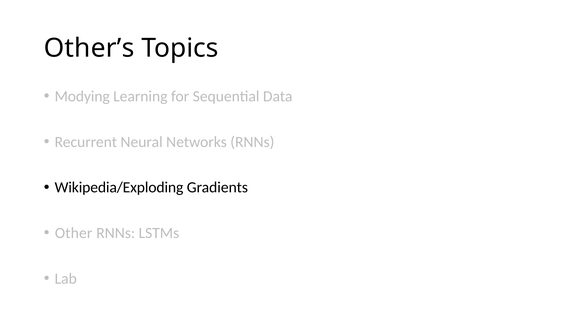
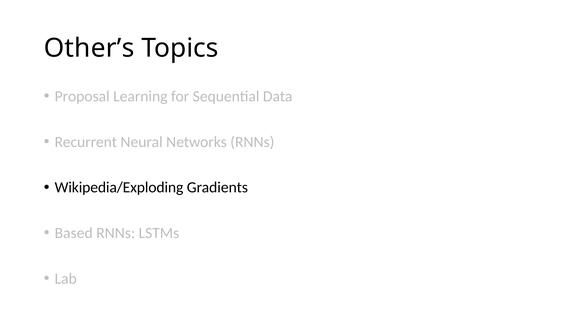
Modying: Modying -> Proposal
Other: Other -> Based
